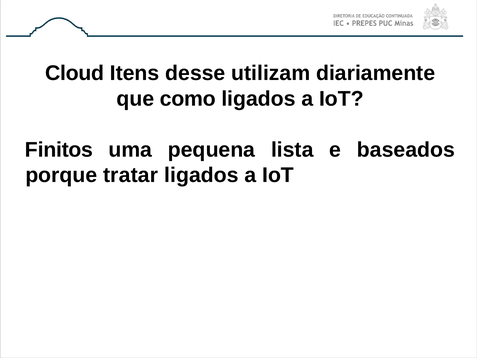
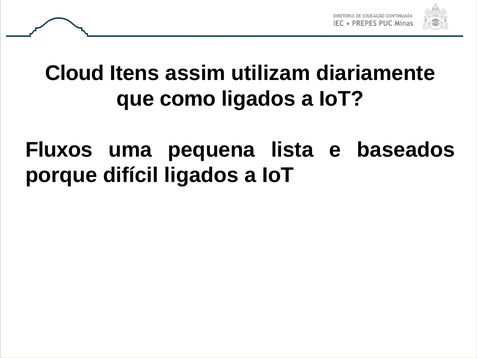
desse: desse -> assim
Finitos: Finitos -> Fluxos
tratar: tratar -> difícil
